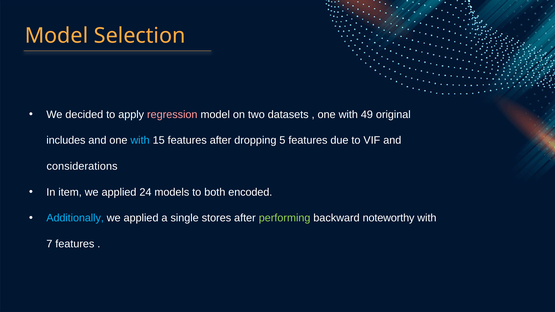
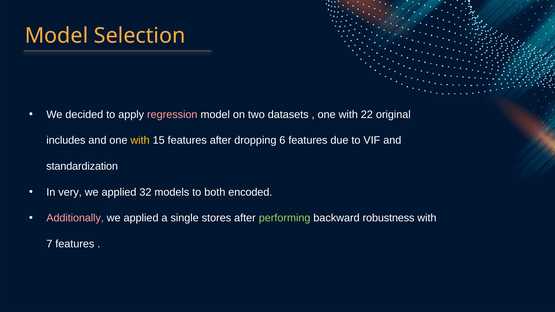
49: 49 -> 22
with at (140, 140) colour: light blue -> yellow
5: 5 -> 6
considerations at (82, 166): considerations -> standardization
item: item -> very
24: 24 -> 32
Additionally colour: light blue -> pink
noteworthy: noteworthy -> robustness
